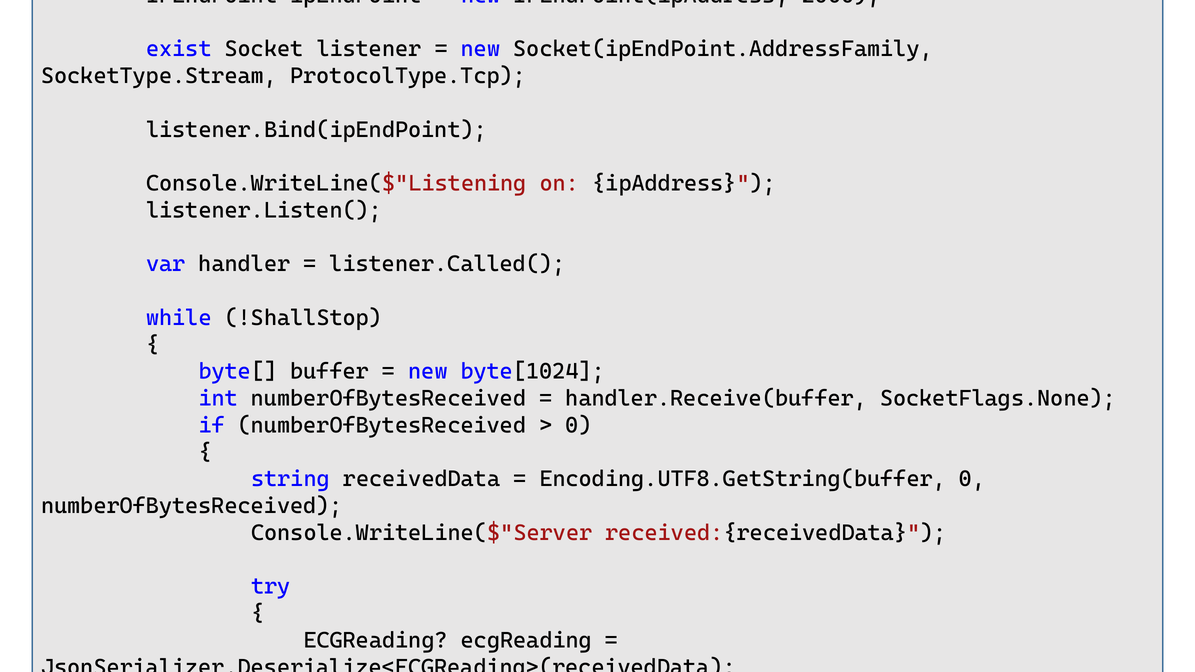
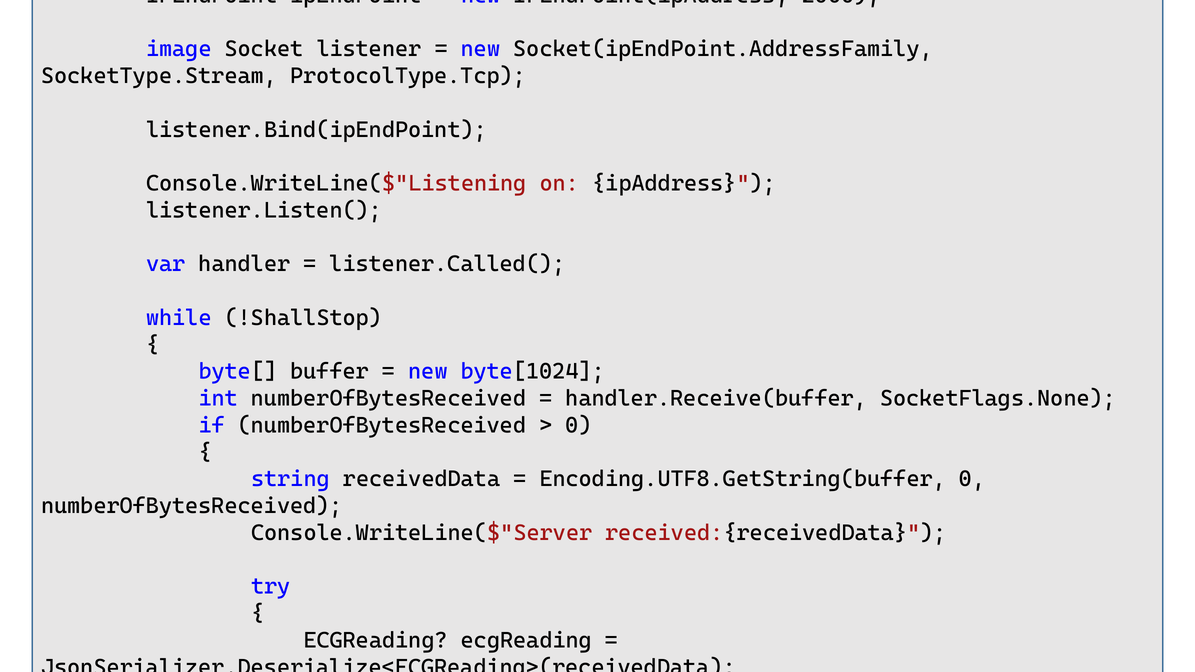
exist: exist -> image
